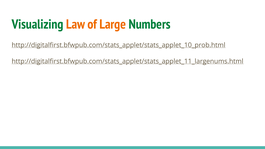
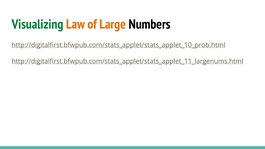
Numbers colour: green -> black
